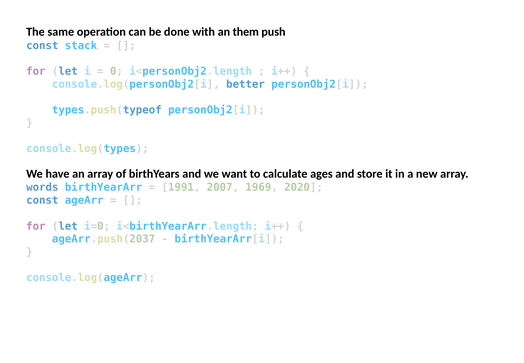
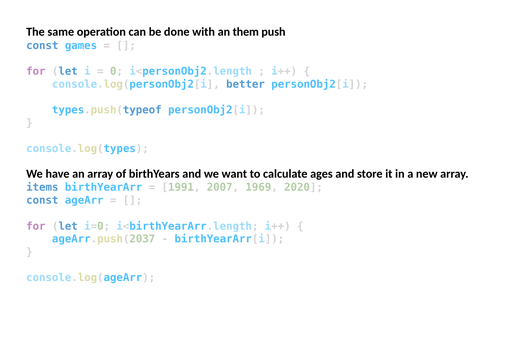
stack: stack -> games
words: words -> items
